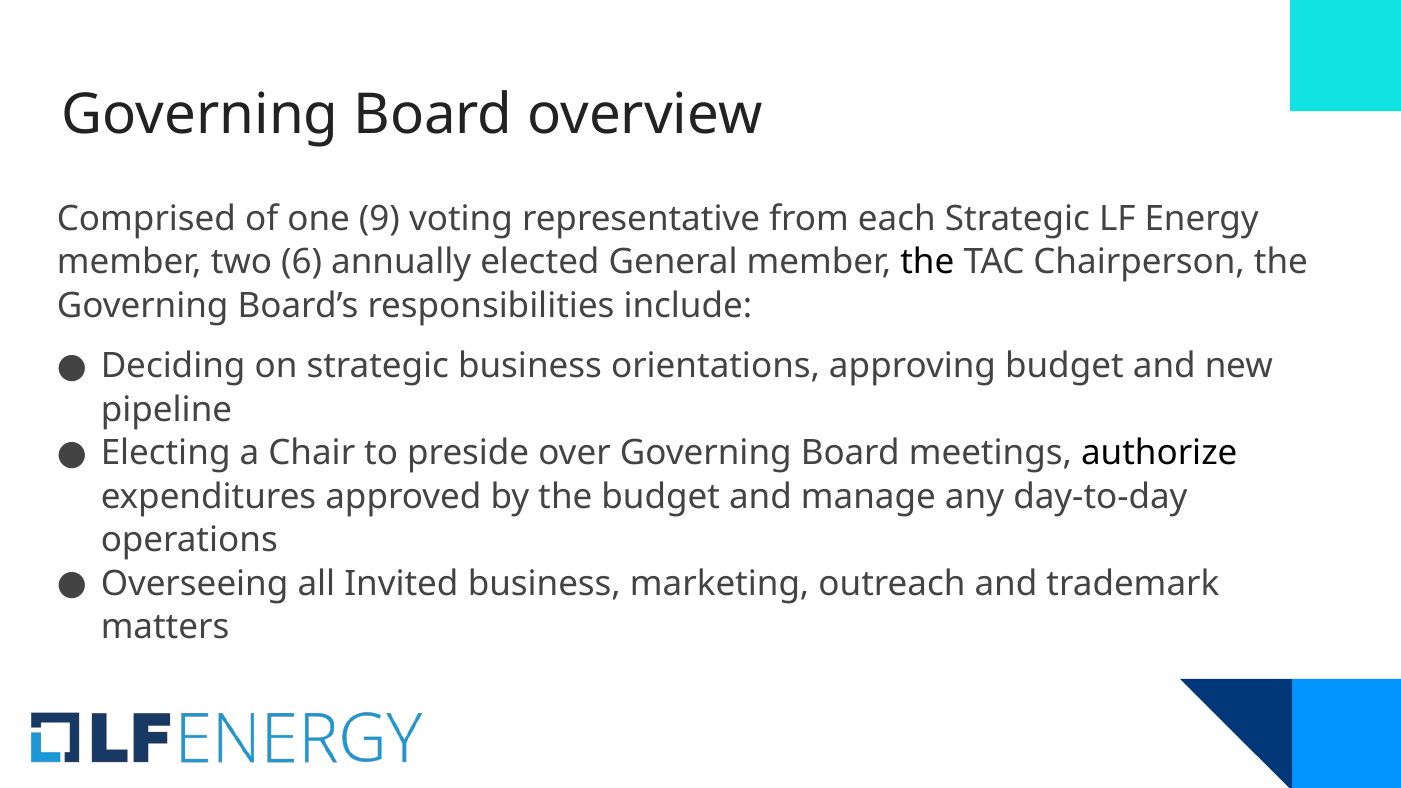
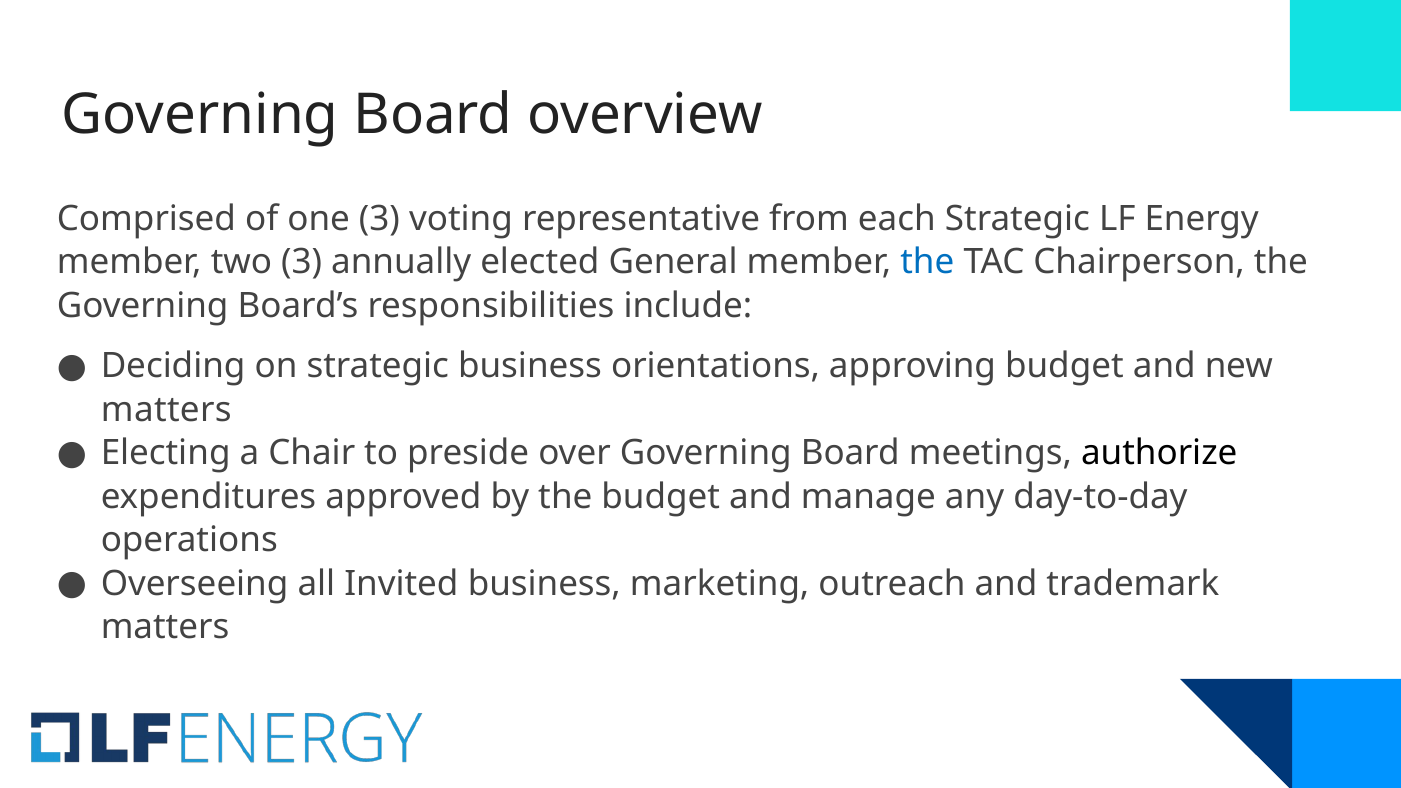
one 9: 9 -> 3
two 6: 6 -> 3
the at (927, 262) colour: black -> blue
pipeline at (166, 410): pipeline -> matters
